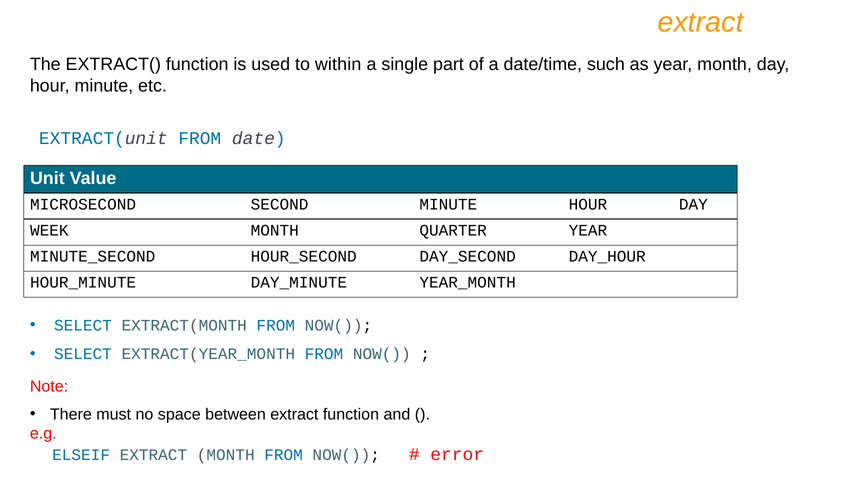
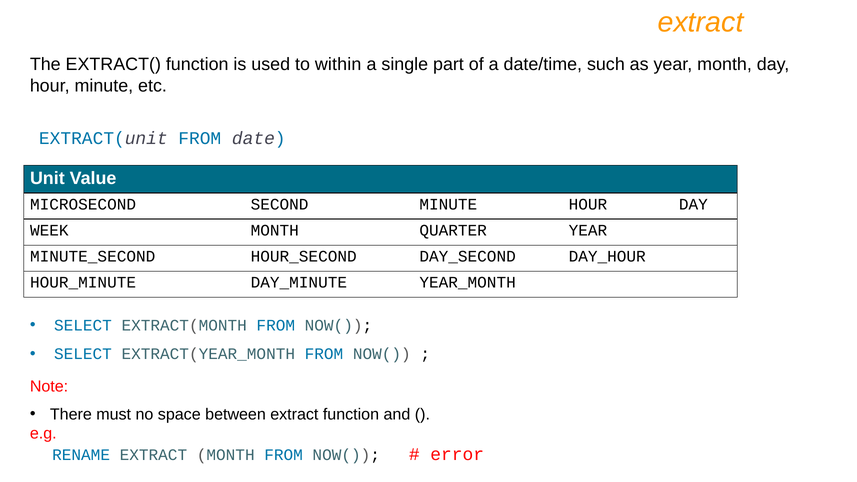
ELSEIF: ELSEIF -> RENAME
